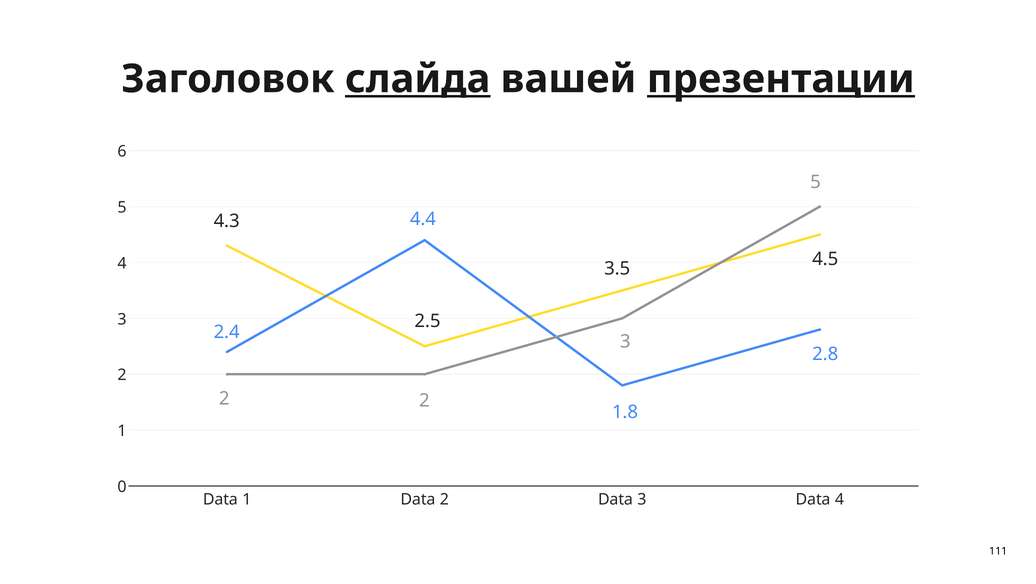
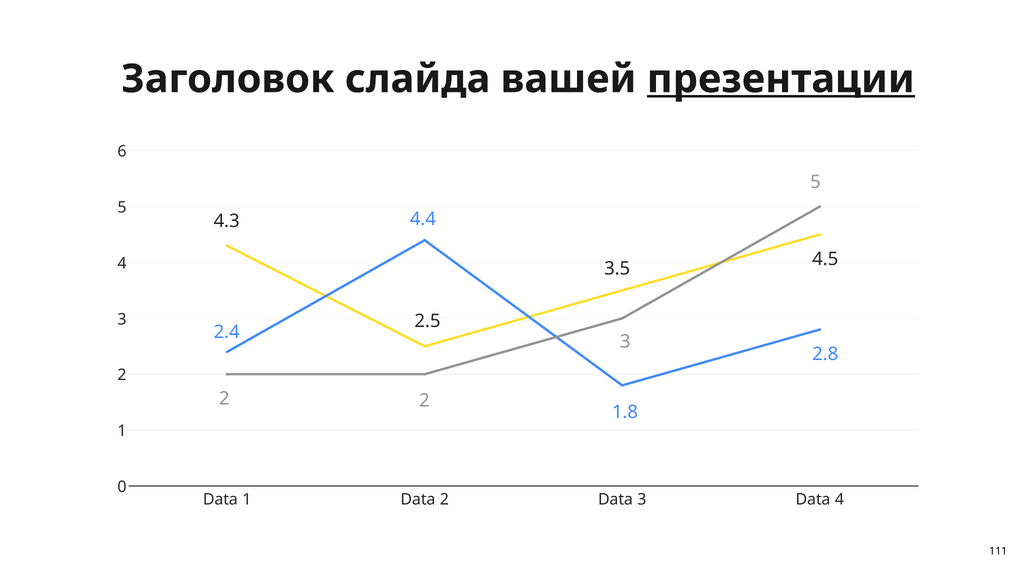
слайда underline: present -> none
